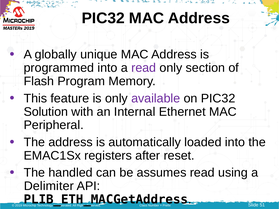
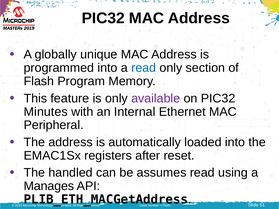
read at (144, 68) colour: purple -> blue
Solution: Solution -> Minutes
Delimiter: Delimiter -> Manages
